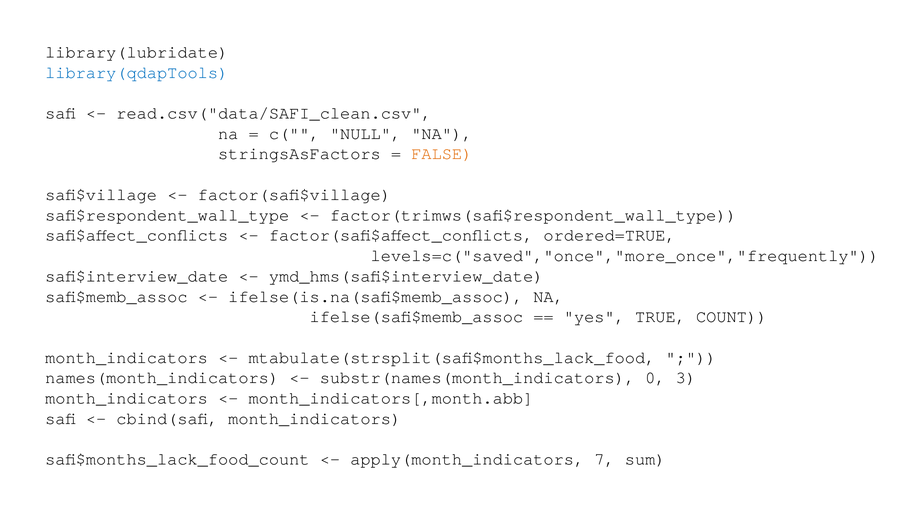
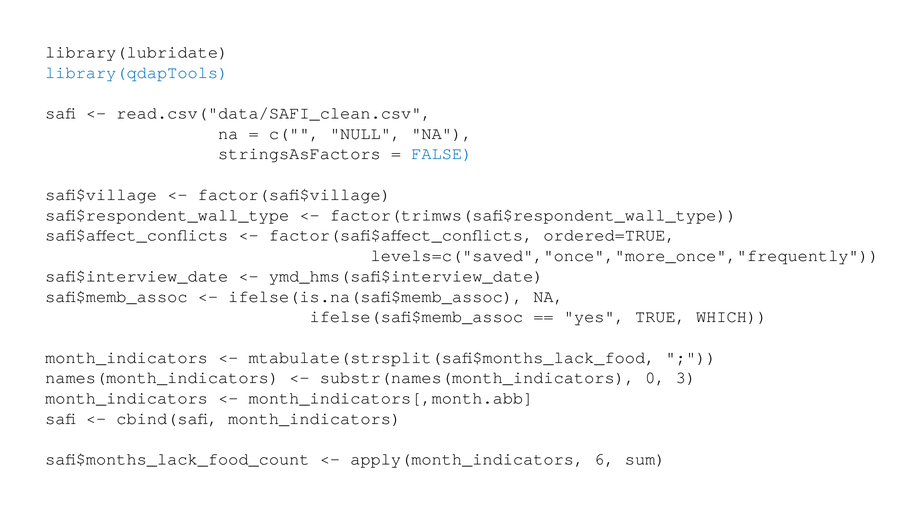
FALSE colour: orange -> blue
COUNT: COUNT -> WHICH
7: 7 -> 6
